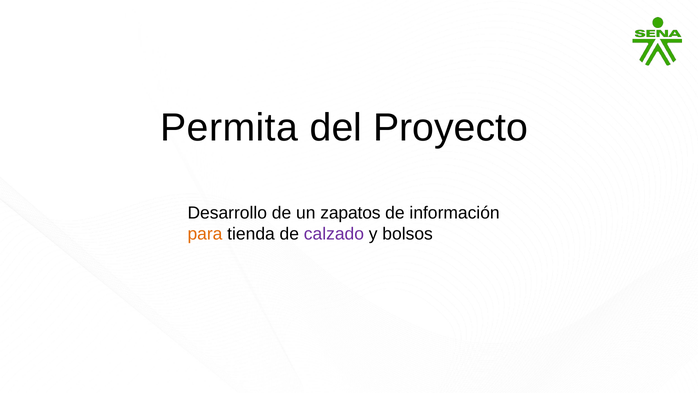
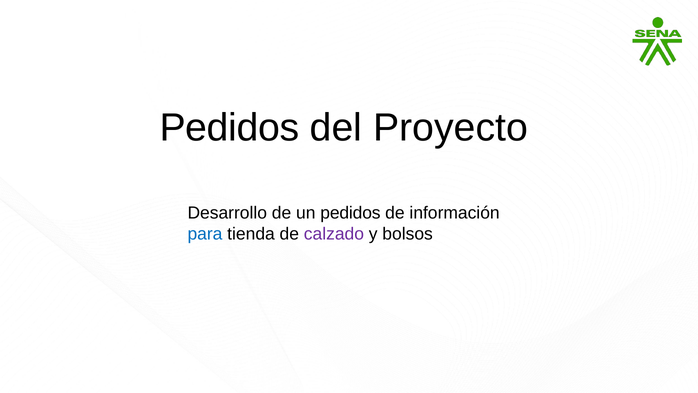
Permita at (229, 128): Permita -> Pedidos
un zapatos: zapatos -> pedidos
para colour: orange -> blue
